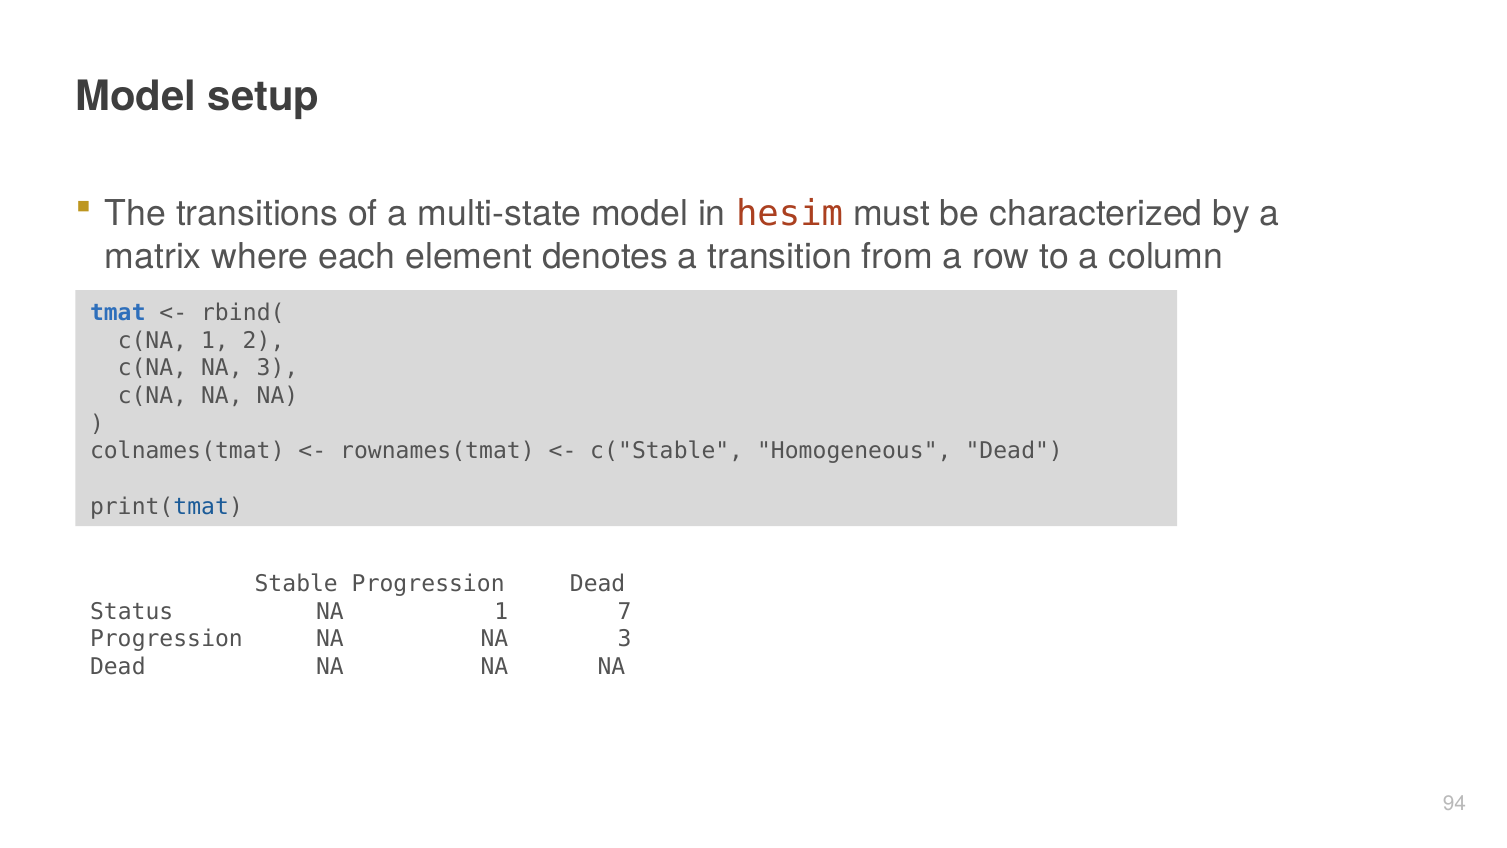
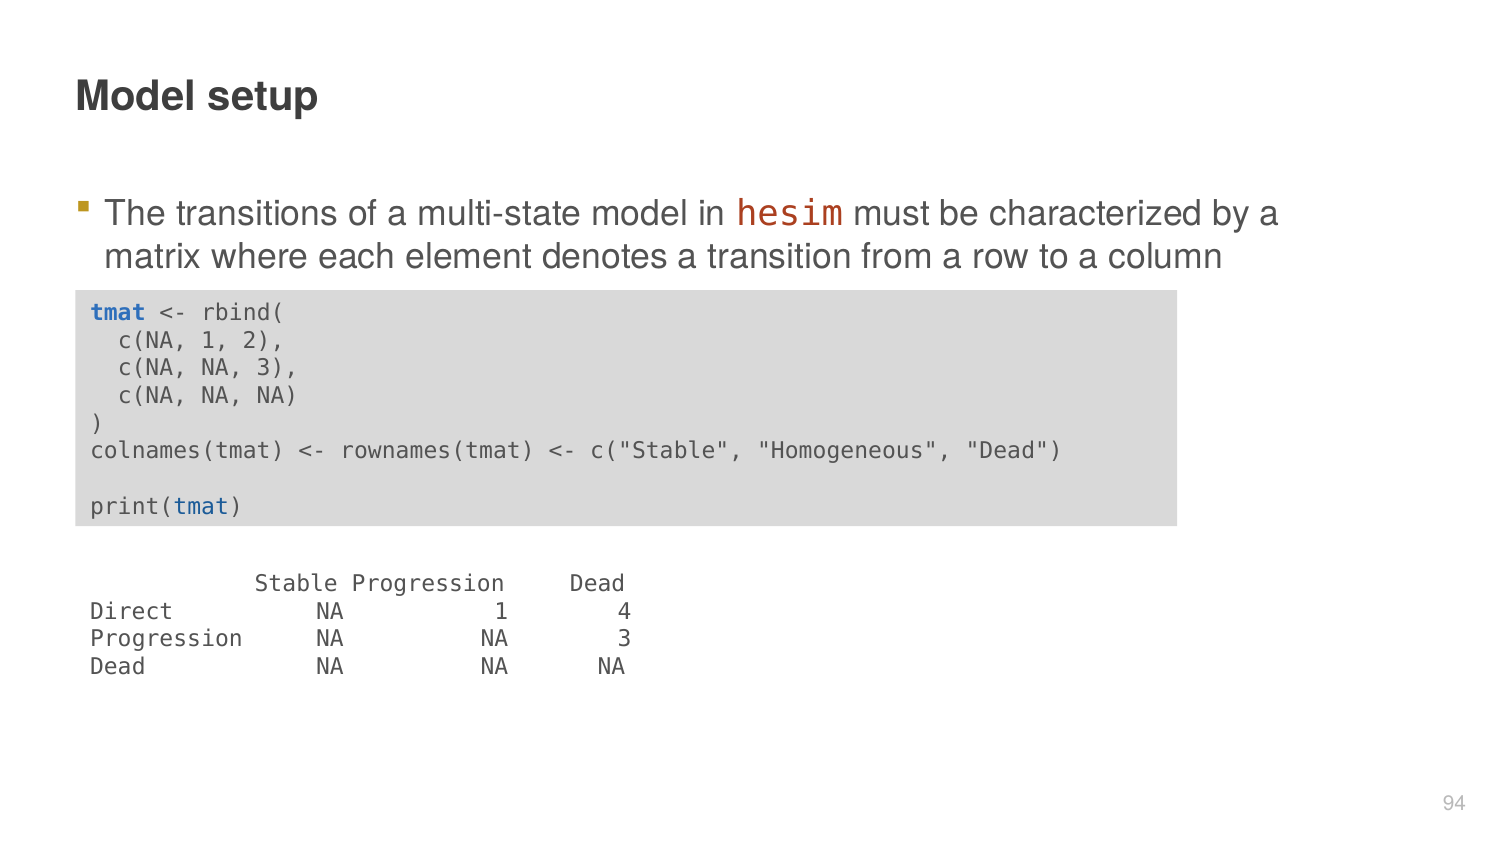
Status: Status -> Direct
7: 7 -> 4
